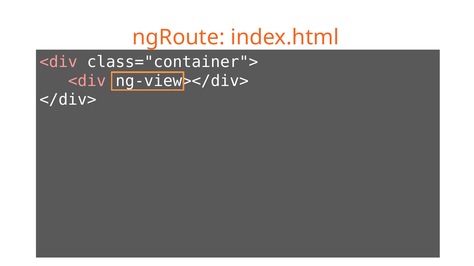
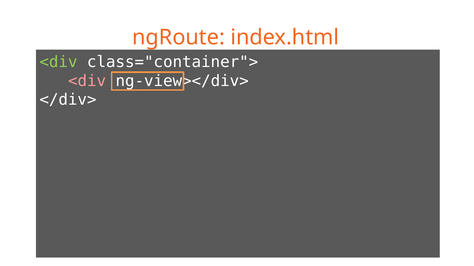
<div at (58, 62) colour: pink -> light green
